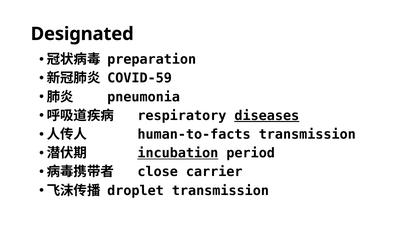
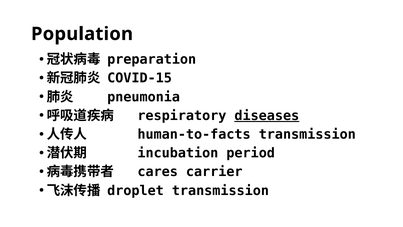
Designated: Designated -> Population
COVID-59: COVID-59 -> COVID-15
incubation underline: present -> none
close: close -> cares
